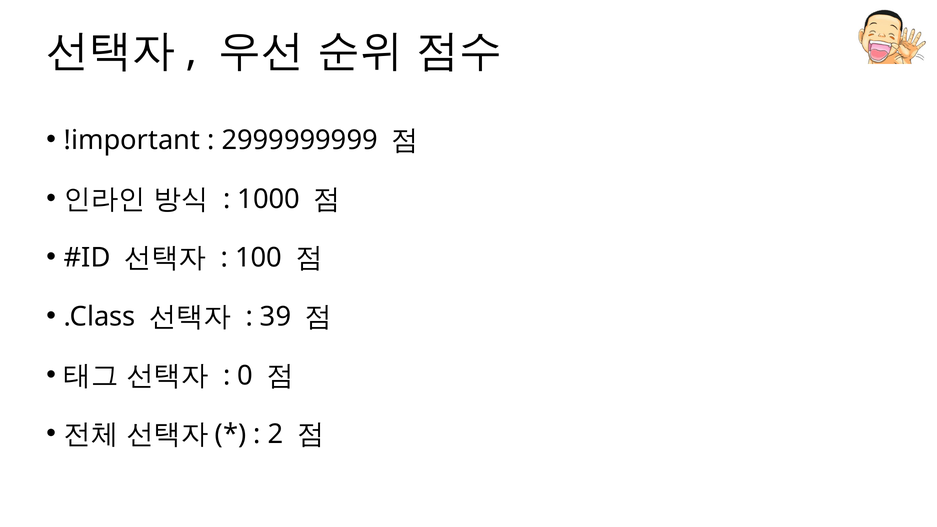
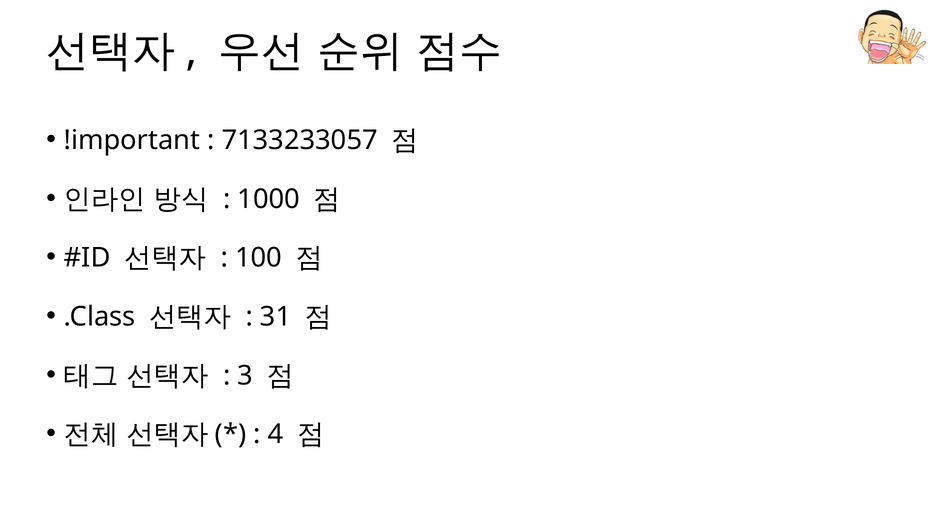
2999999999: 2999999999 -> 7133233057
39: 39 -> 31
0: 0 -> 3
2: 2 -> 4
